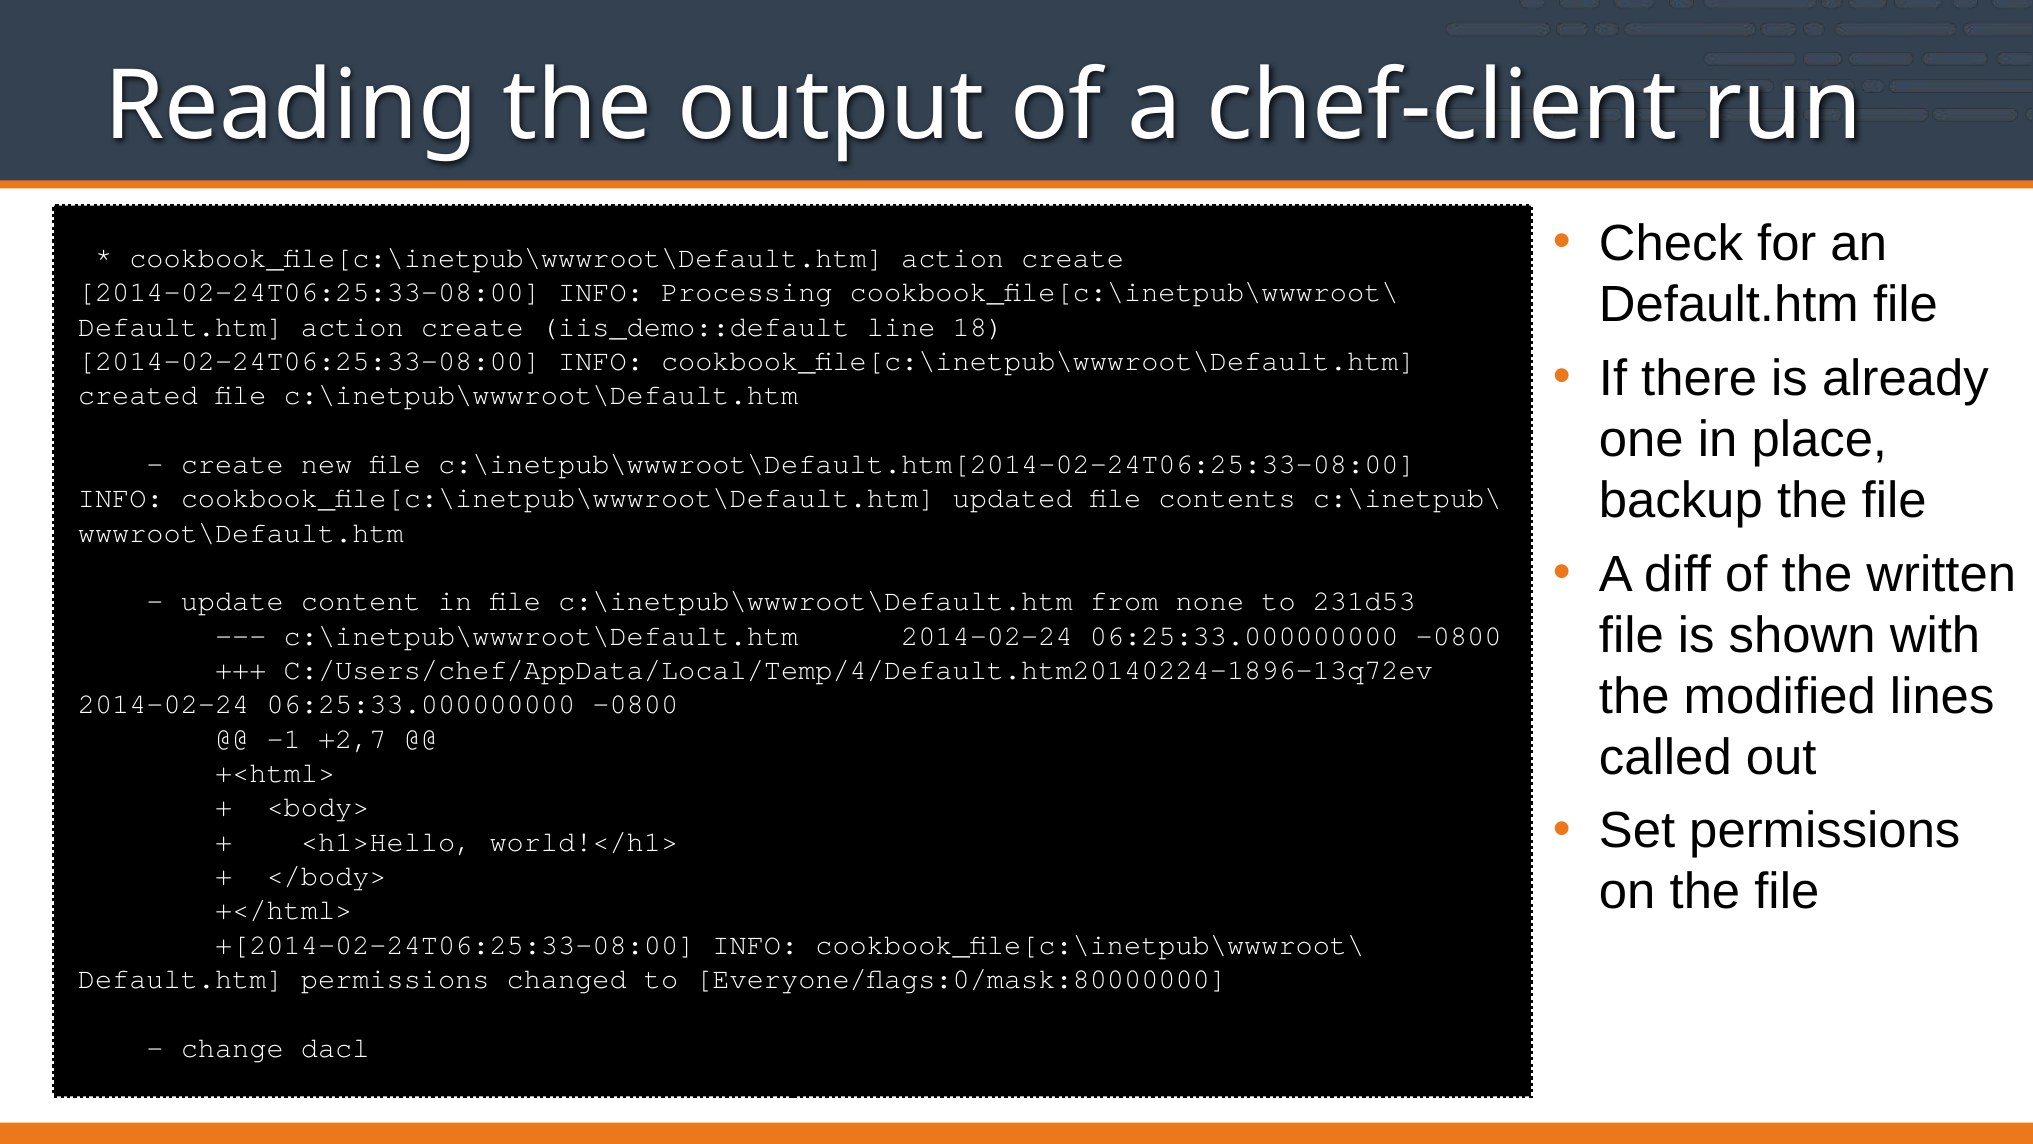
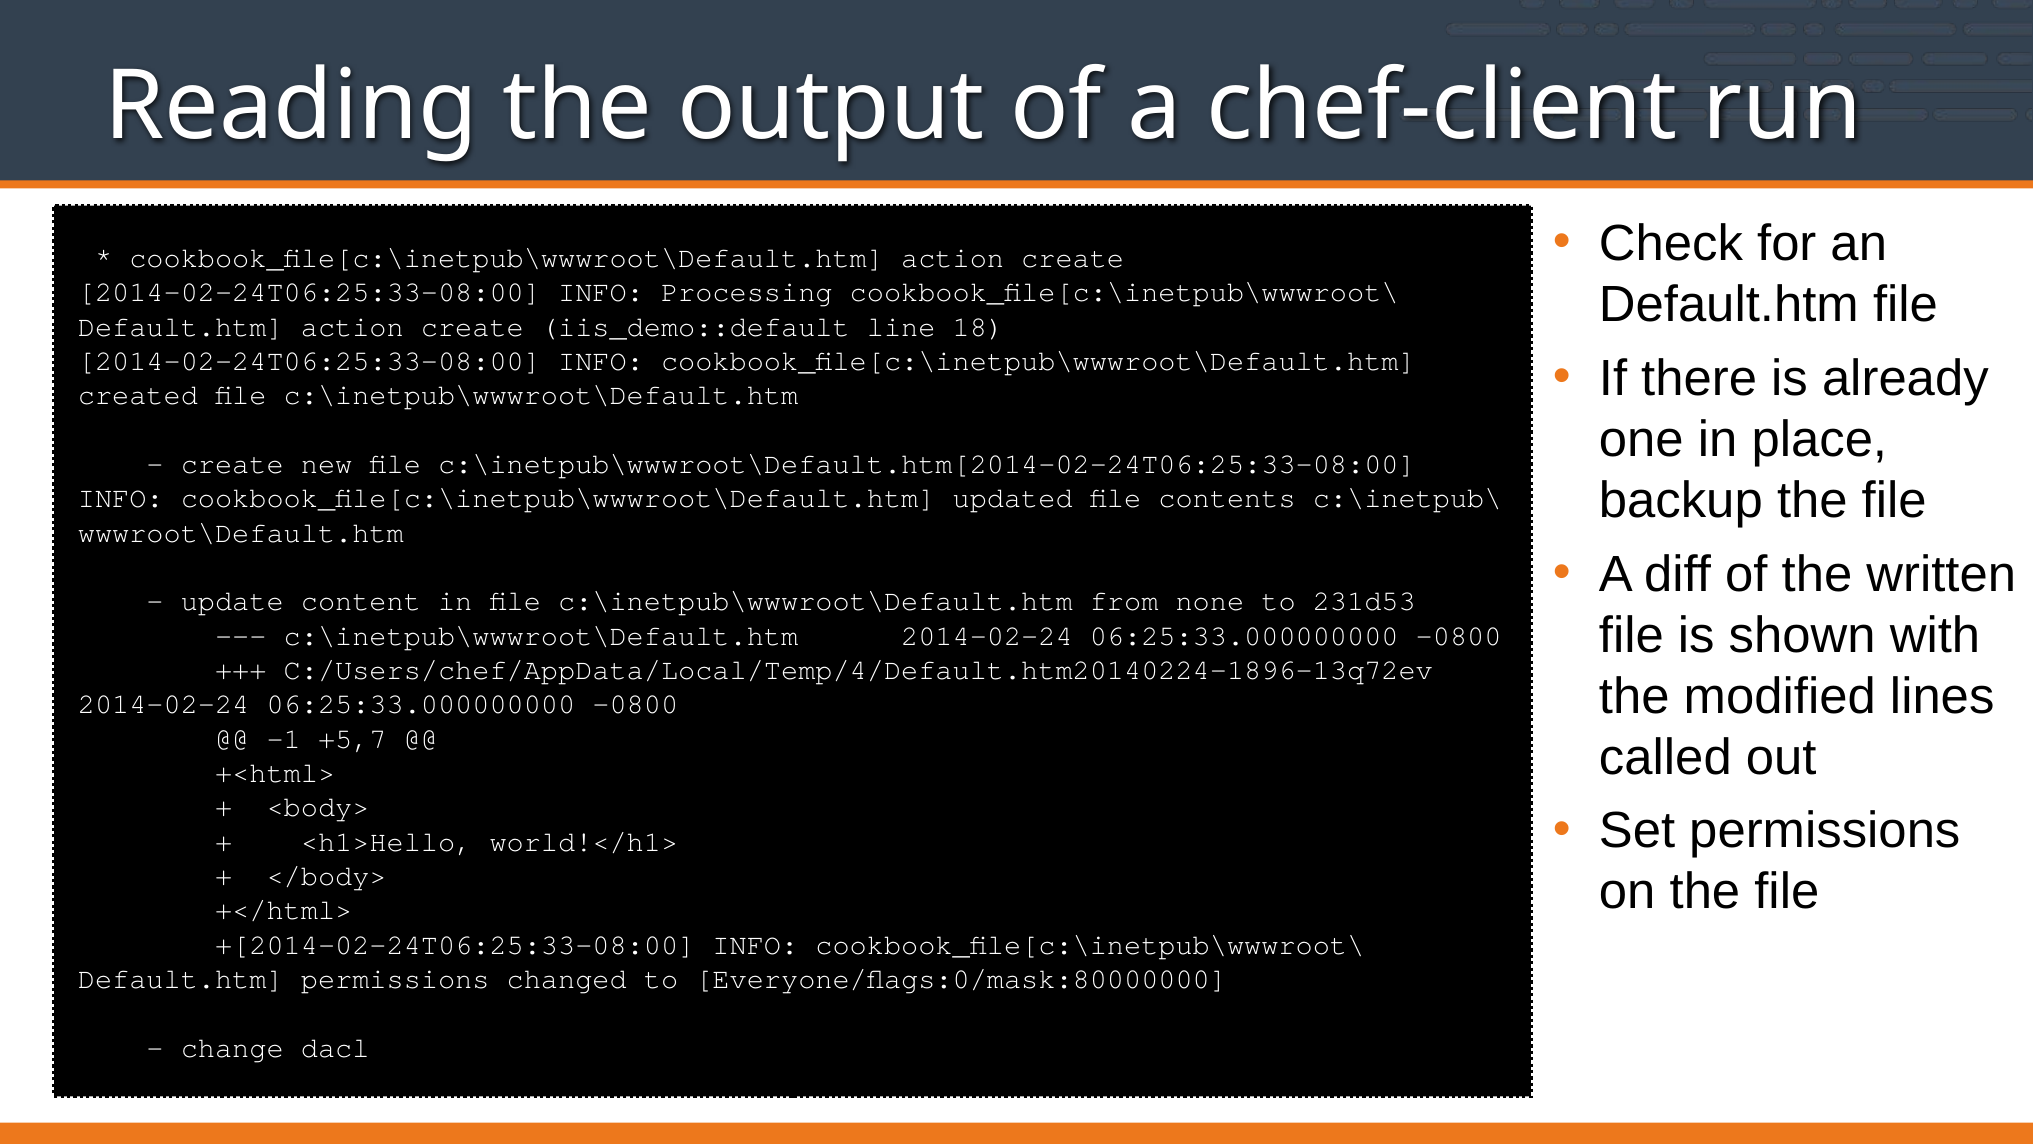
+2,7: +2,7 -> +5,7
